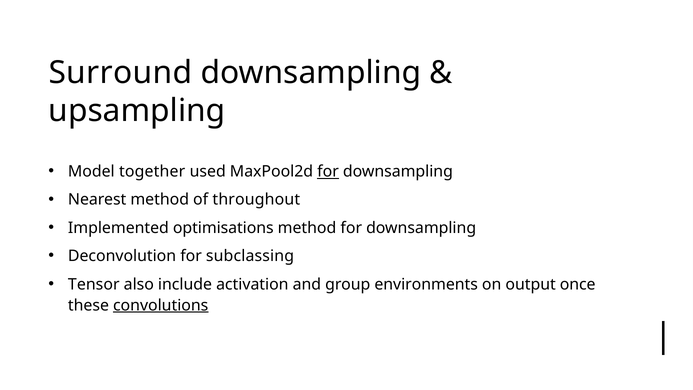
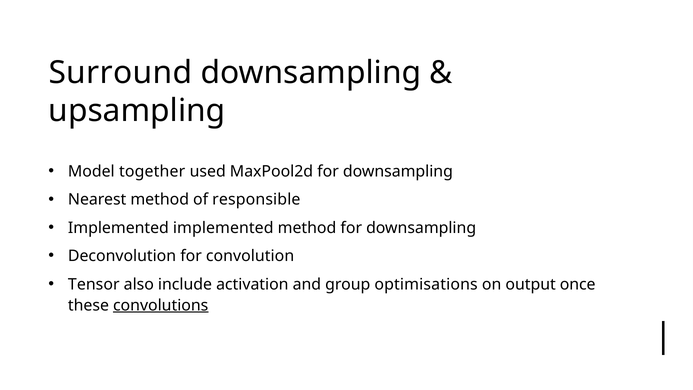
for at (328, 171) underline: present -> none
throughout: throughout -> responsible
Implemented optimisations: optimisations -> implemented
subclassing: subclassing -> convolution
environments: environments -> optimisations
